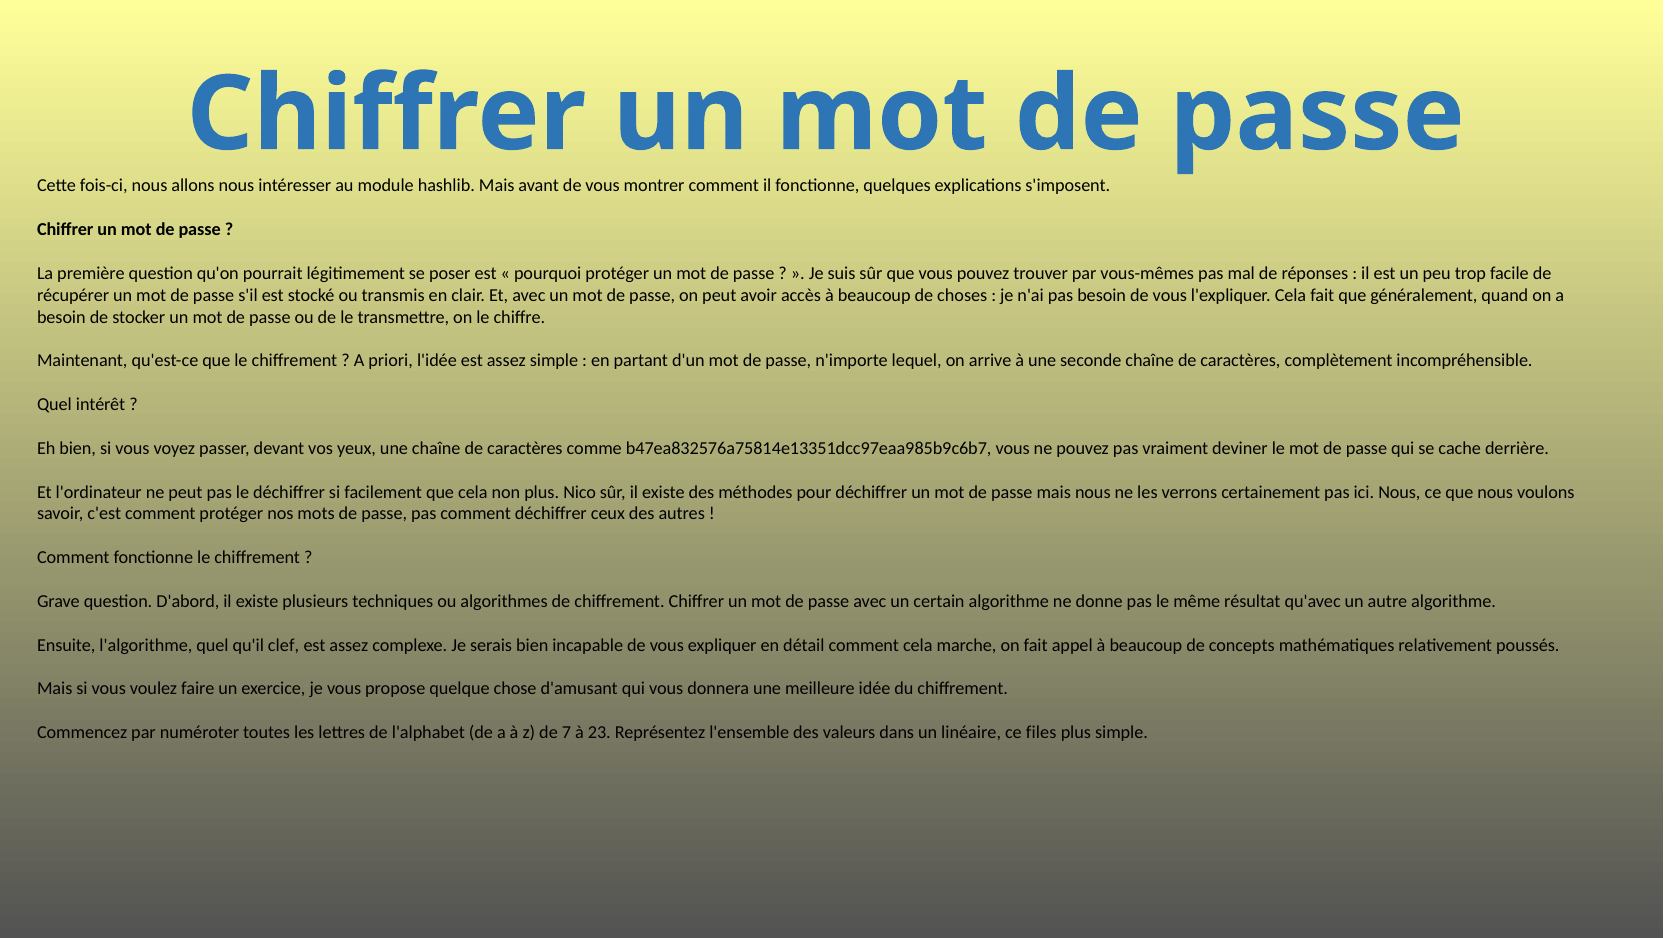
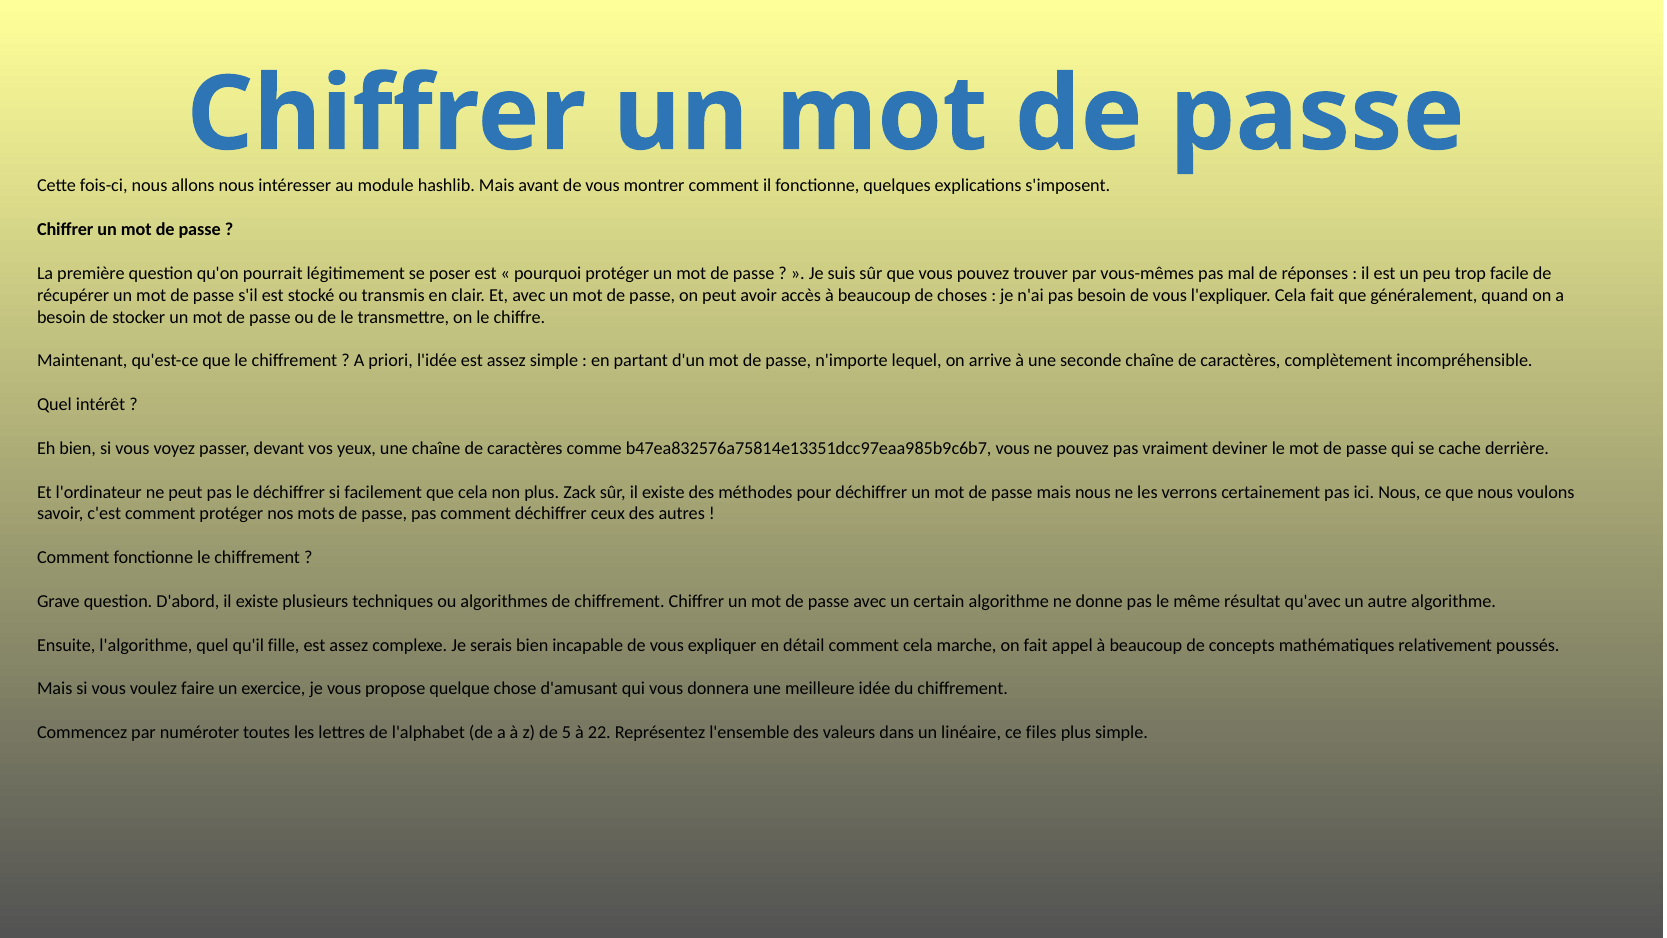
Nico: Nico -> Zack
clef: clef -> fille
7: 7 -> 5
23: 23 -> 22
